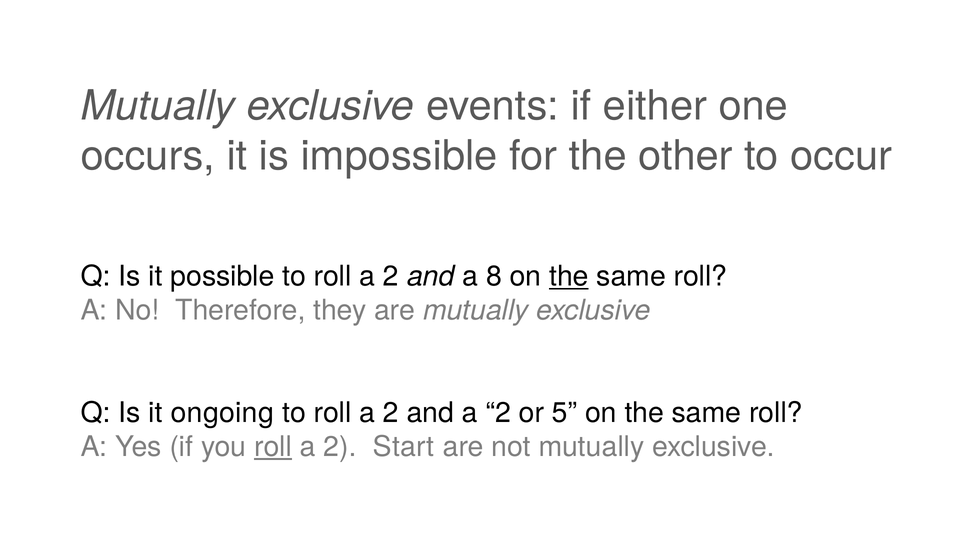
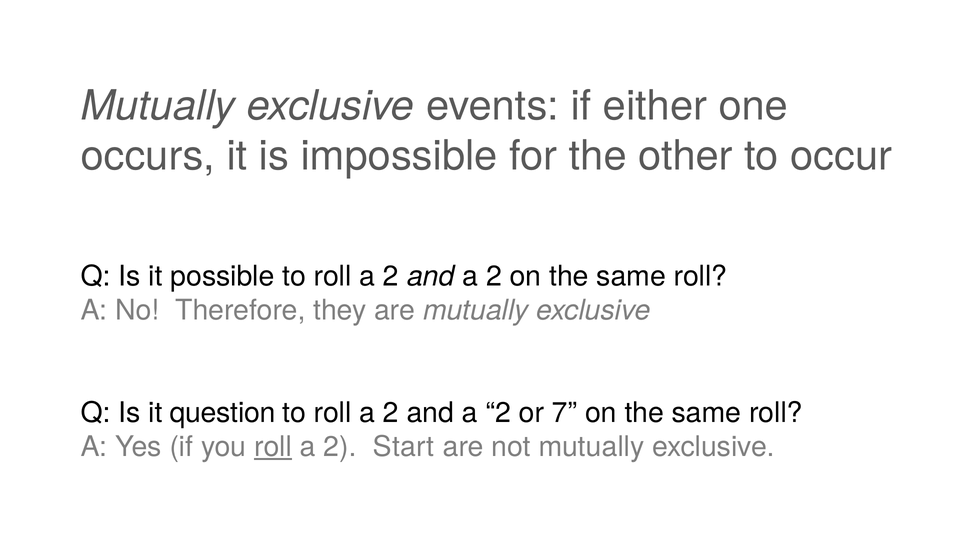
8 at (494, 276): 8 -> 2
the at (569, 276) underline: present -> none
ongoing: ongoing -> question
5: 5 -> 7
